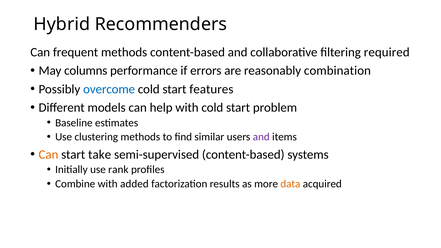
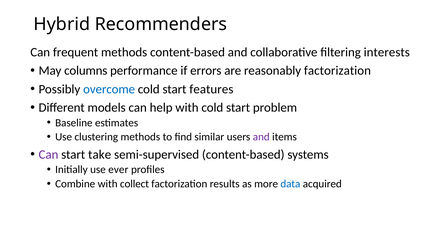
required: required -> interests
reasonably combination: combination -> factorization
Can at (49, 154) colour: orange -> purple
rank: rank -> ever
added: added -> collect
data colour: orange -> blue
